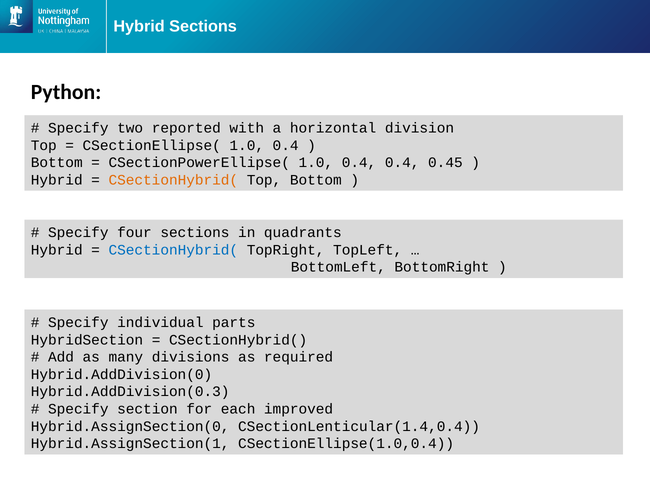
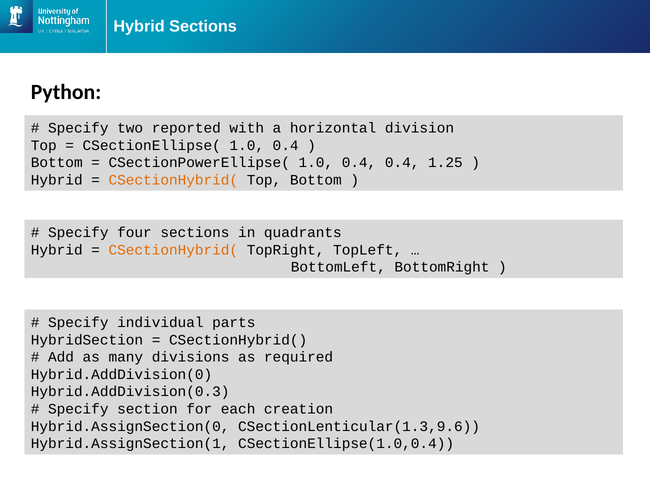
0.45: 0.45 -> 1.25
CSectionHybrid( at (173, 250) colour: blue -> orange
improved: improved -> creation
CSectionLenticular(1.4,0.4: CSectionLenticular(1.4,0.4 -> CSectionLenticular(1.3,9.6
